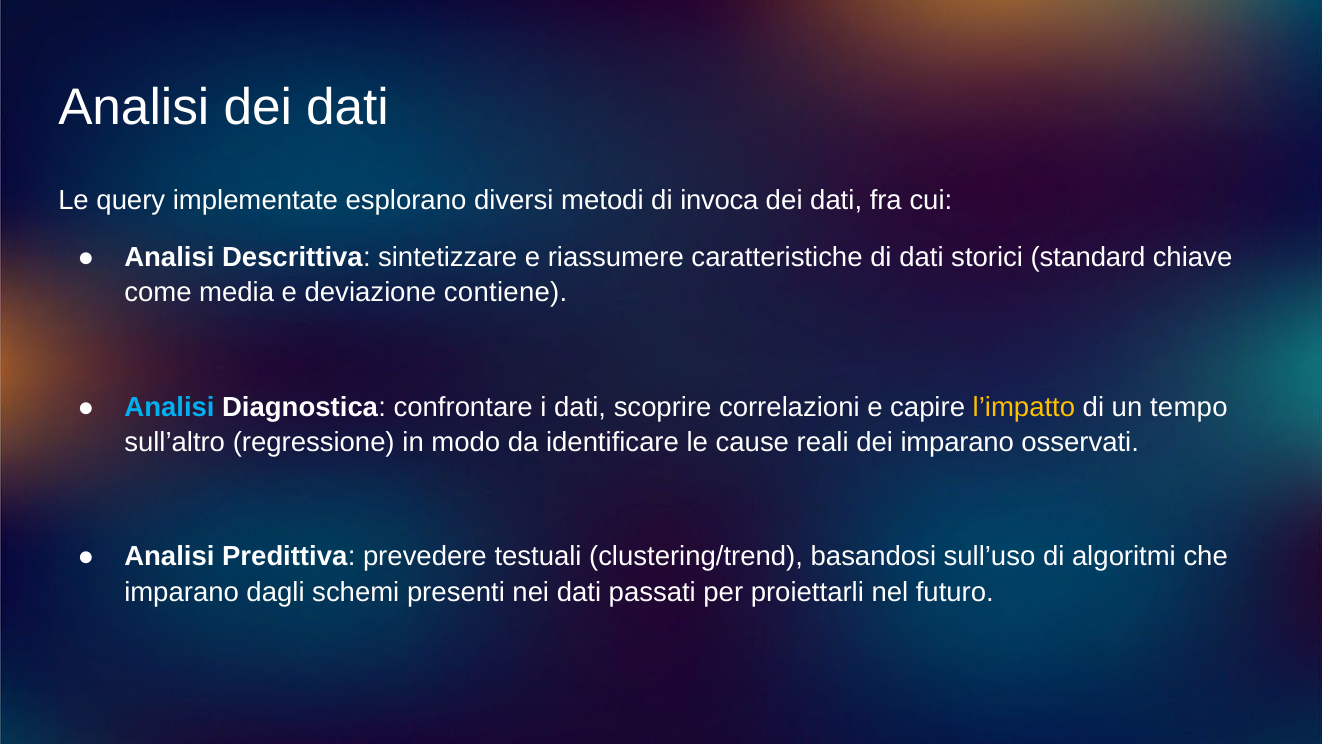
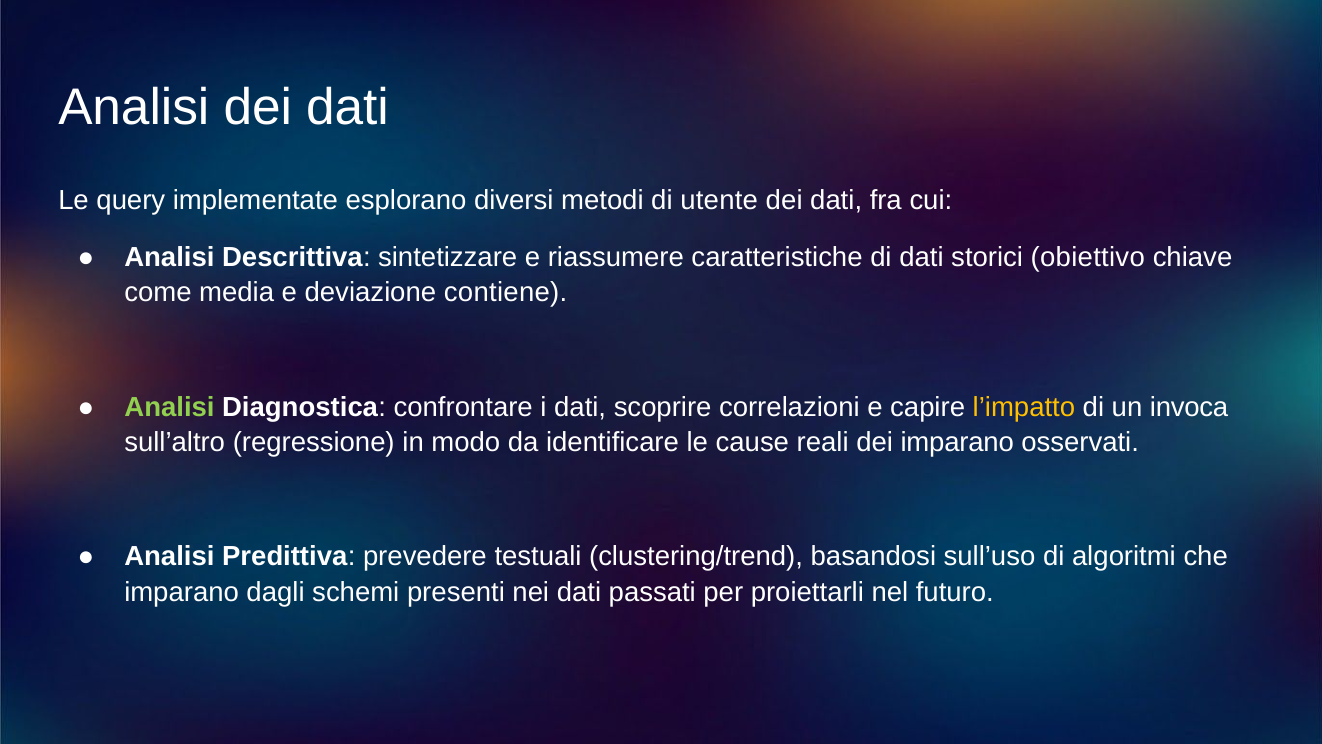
invoca: invoca -> utente
standard: standard -> obiettivo
Analisi at (169, 407) colour: light blue -> light green
tempo: tempo -> invoca
